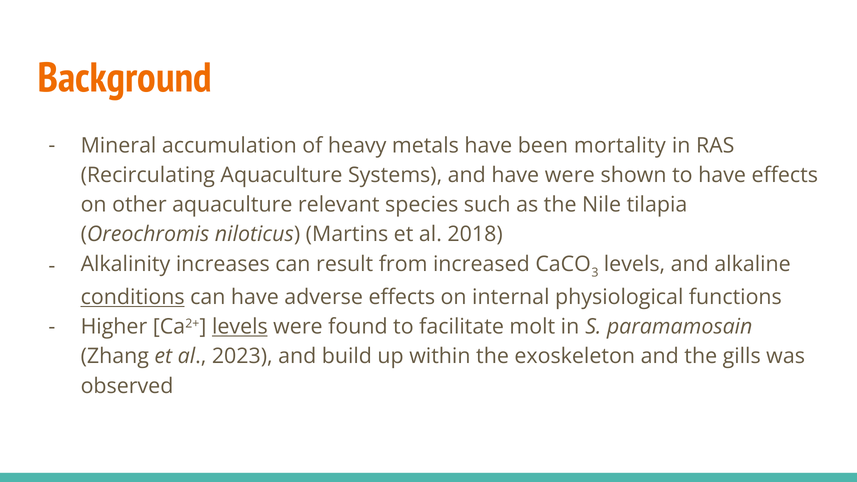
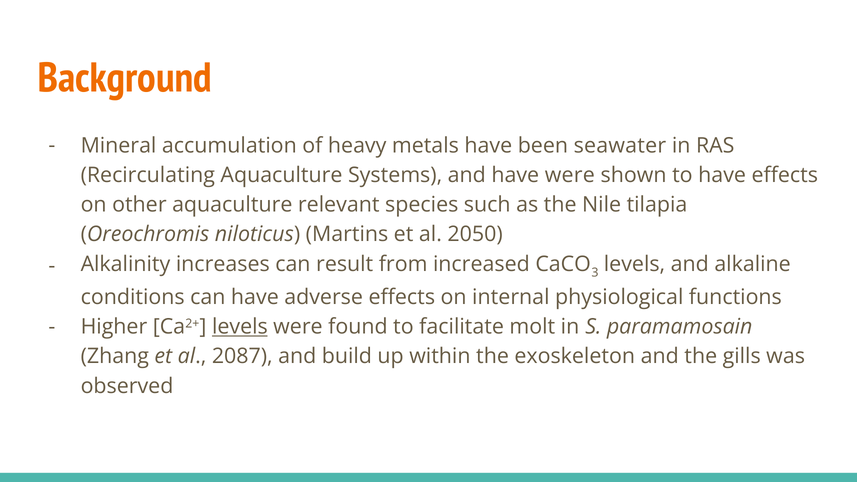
mortality: mortality -> seawater
2018: 2018 -> 2050
conditions underline: present -> none
2023: 2023 -> 2087
